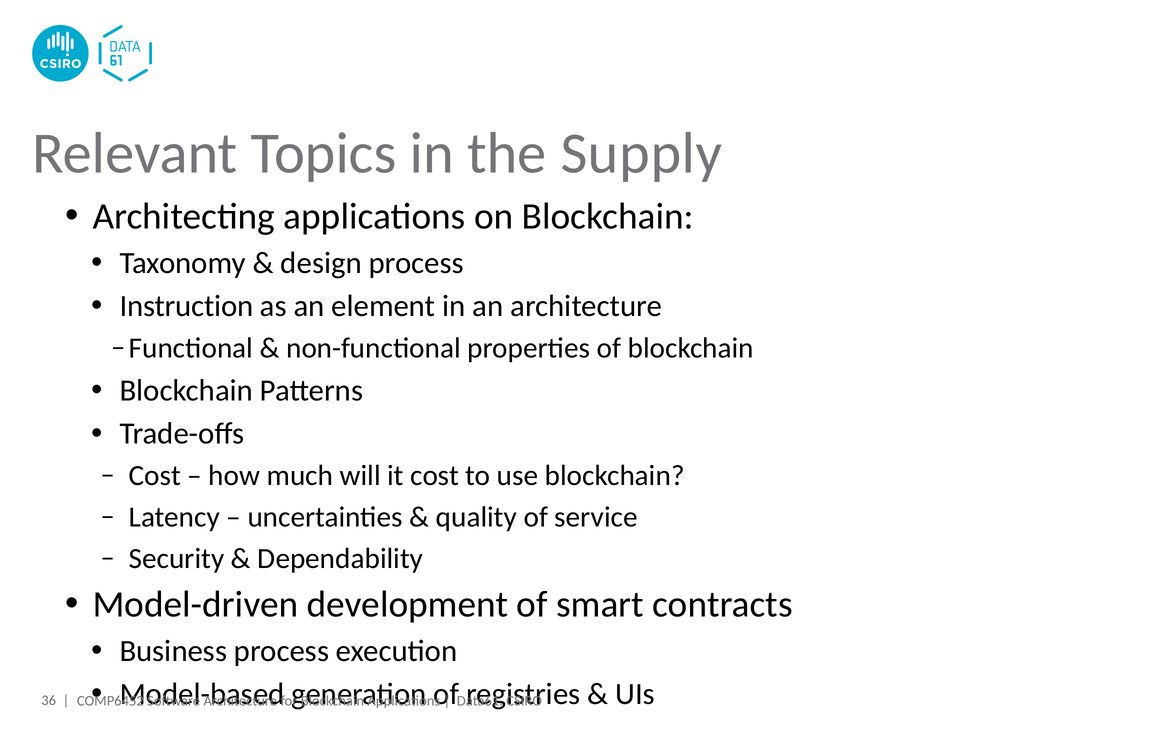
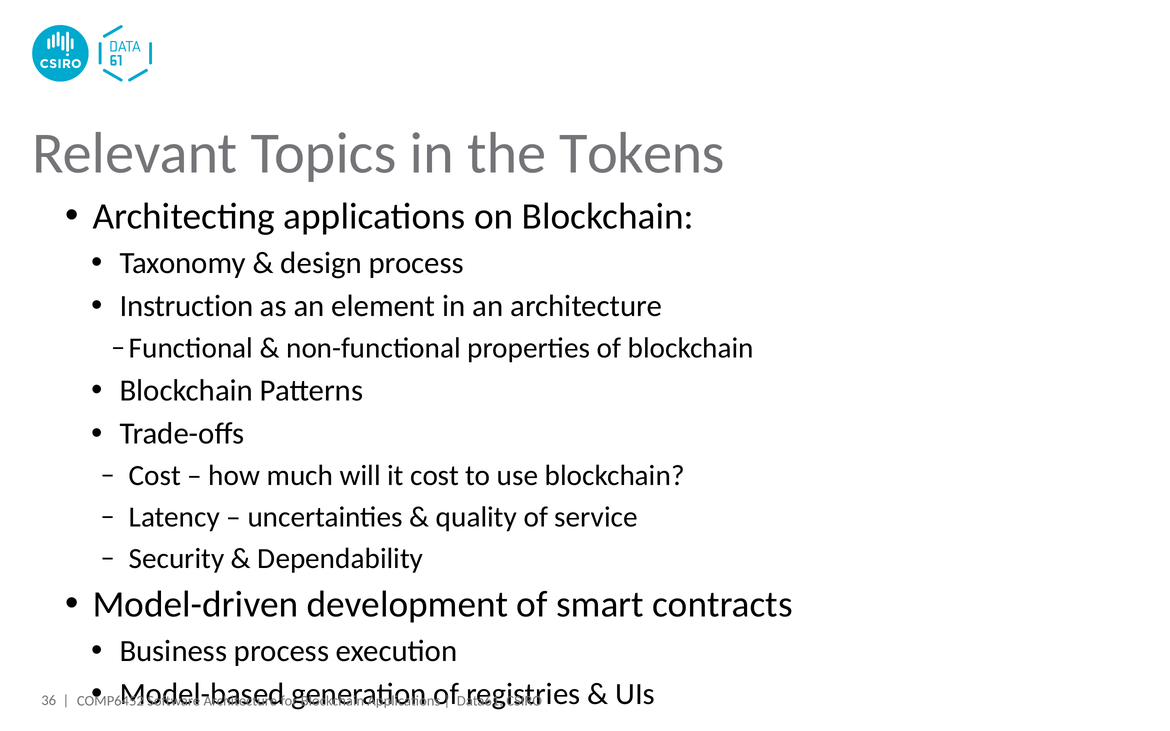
Supply: Supply -> Tokens
